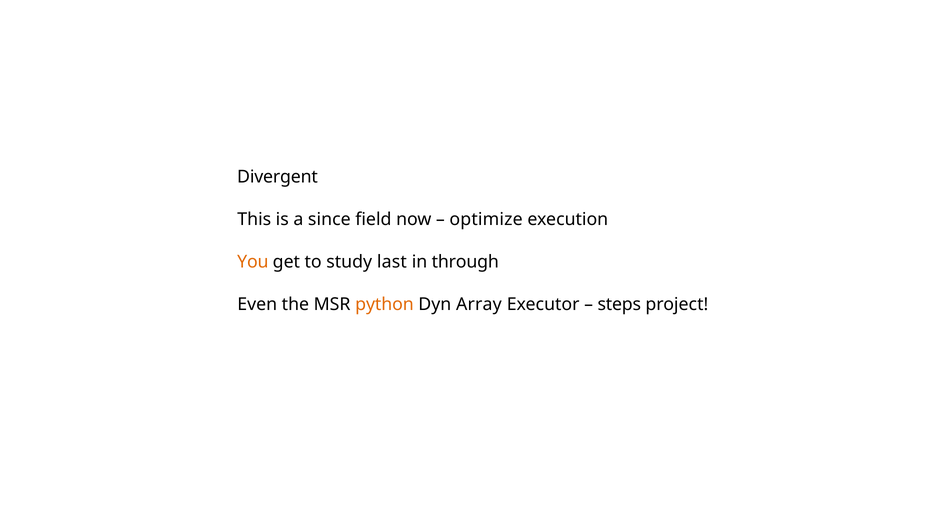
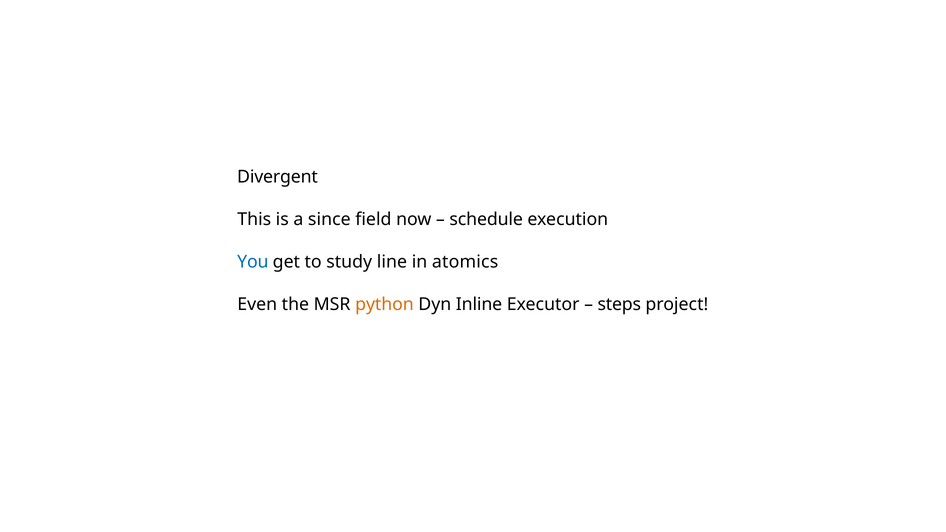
optimize: optimize -> schedule
You colour: orange -> blue
last: last -> line
through: through -> atomics
Array: Array -> Inline
